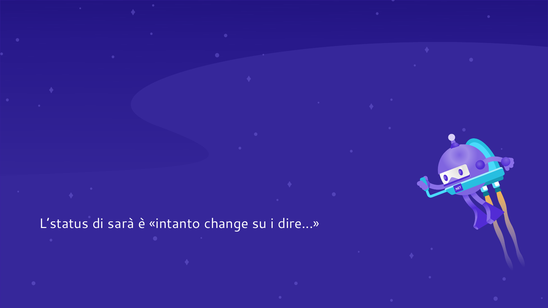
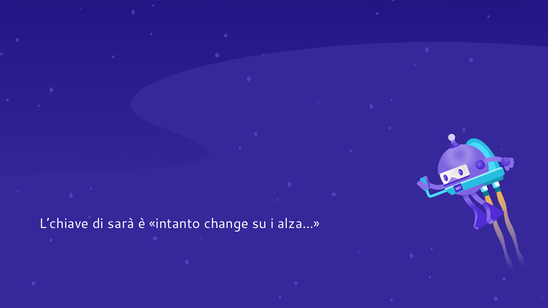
L’status: L’status -> L’chiave
dire: dire -> alza
